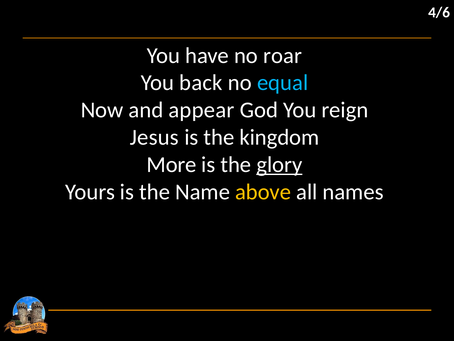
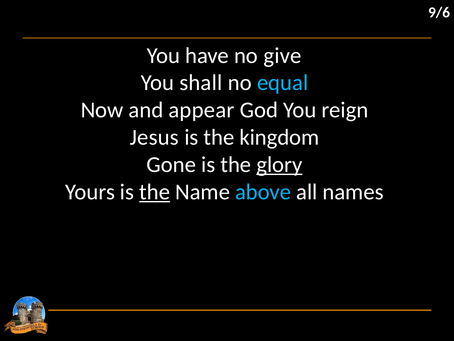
4/6: 4/6 -> 9/6
roar: roar -> give
back: back -> shall
More: More -> Gone
the at (155, 192) underline: none -> present
above colour: yellow -> light blue
